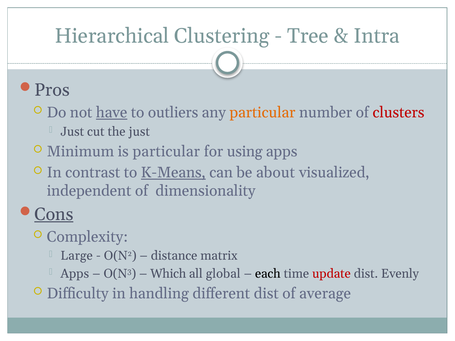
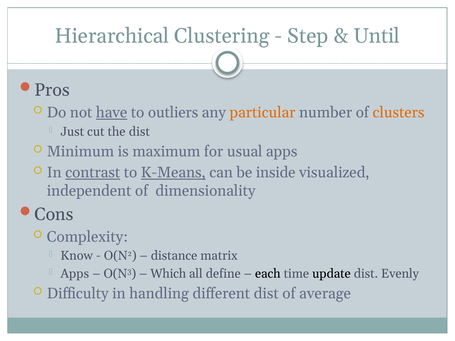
Tree: Tree -> Step
Intra: Intra -> Until
clusters colour: red -> orange
the just: just -> dist
is particular: particular -> maximum
using: using -> usual
contrast underline: none -> present
about: about -> inside
Cons underline: present -> none
Large: Large -> Know
global: global -> define
update colour: red -> black
